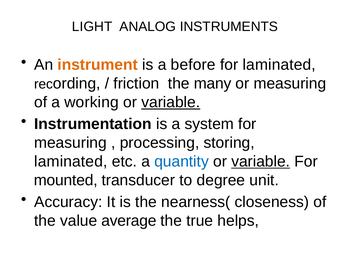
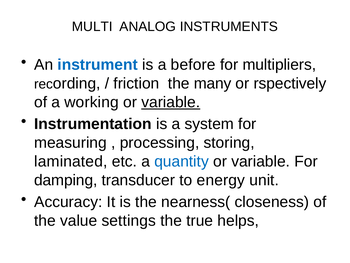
LIGHT: LIGHT -> MULTI
instrument colour: orange -> blue
for laminated: laminated -> multipliers
or measuring: measuring -> rspectively
variable at (261, 161) underline: present -> none
mounted: mounted -> damping
degree: degree -> energy
average: average -> settings
